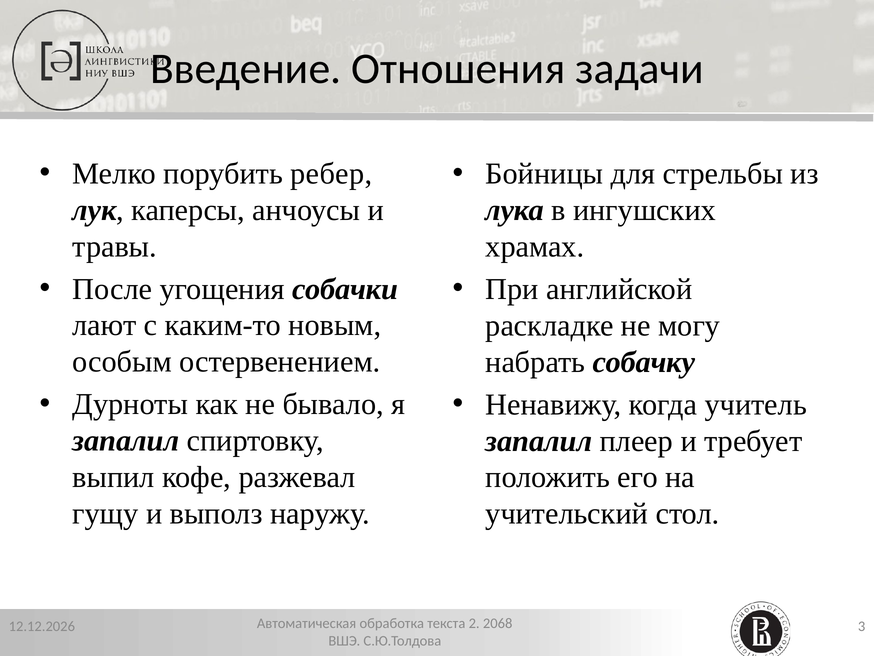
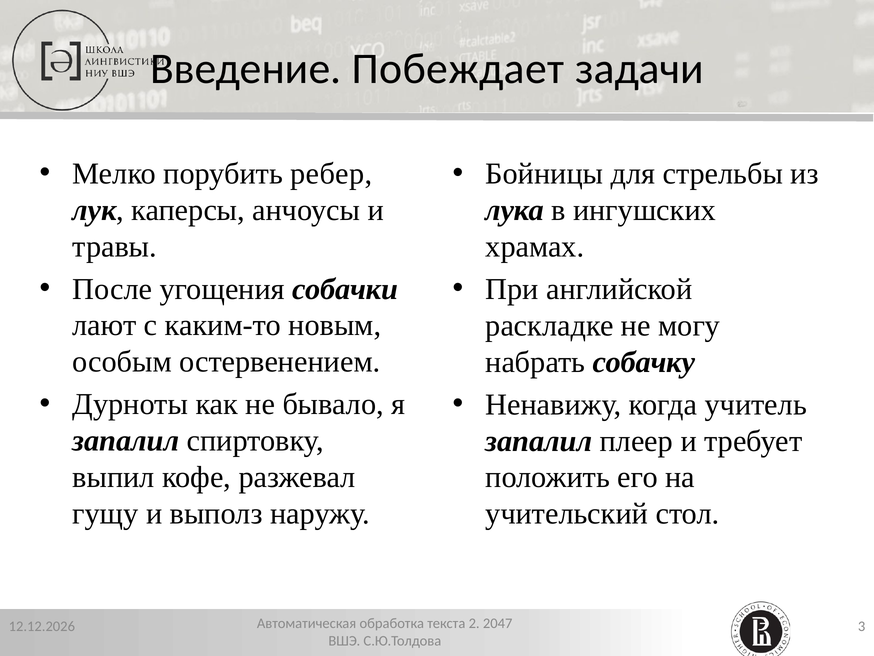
Отношения: Отношения -> Побеждает
2068: 2068 -> 2047
